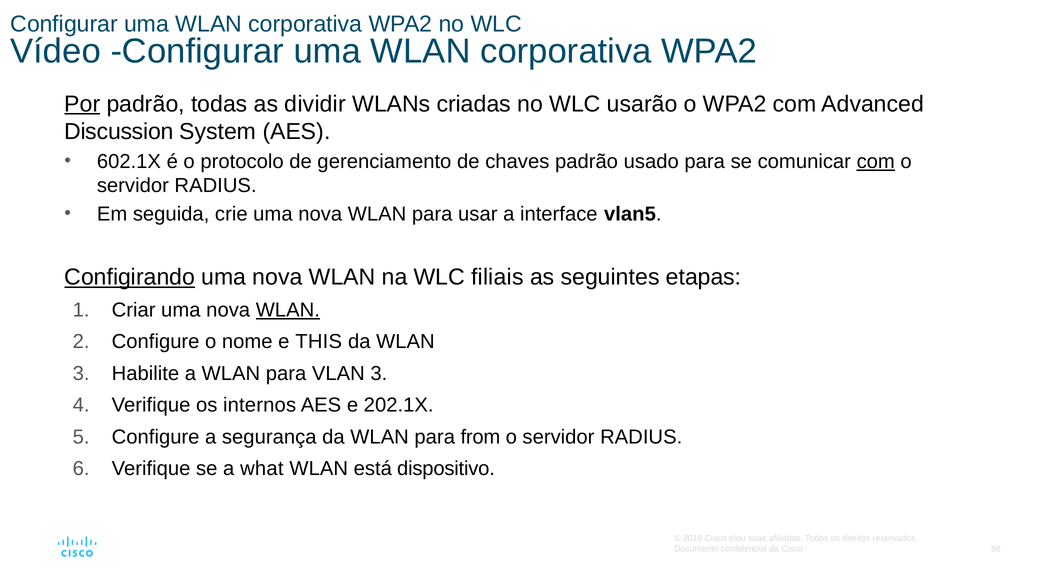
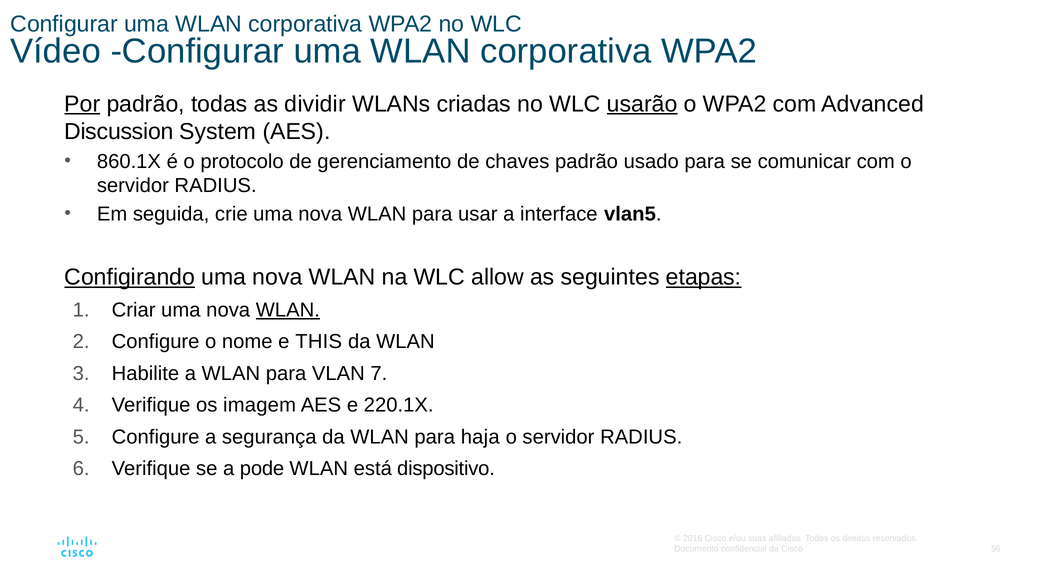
usarão underline: none -> present
602.1X: 602.1X -> 860.1X
com at (876, 161) underline: present -> none
filiais: filiais -> allow
etapas underline: none -> present
VLAN 3: 3 -> 7
internos: internos -> imagem
202.1X: 202.1X -> 220.1X
from: from -> haja
what: what -> pode
